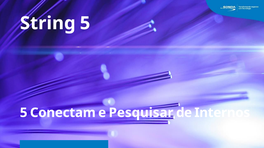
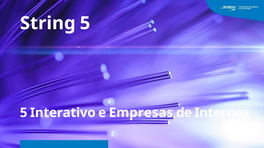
Conectam: Conectam -> Interativo
Pesquisar: Pesquisar -> Empresas
